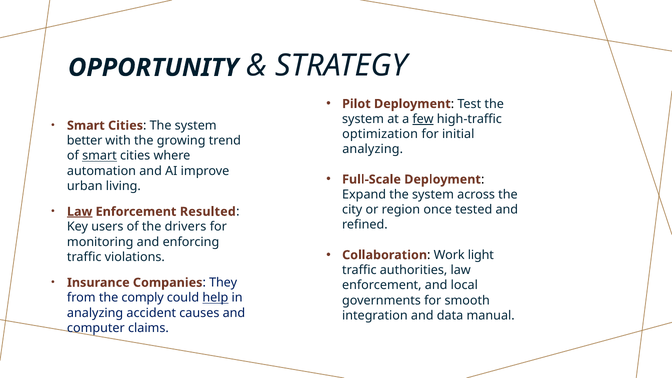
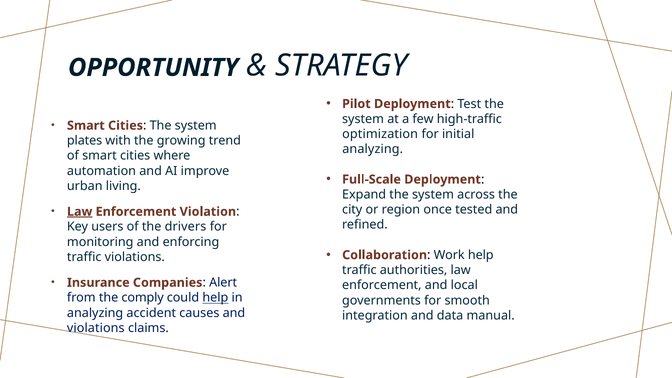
few underline: present -> none
better: better -> plates
smart at (99, 156) underline: present -> none
Resulted: Resulted -> Violation
Work light: light -> help
They: They -> Alert
computer at (96, 328): computer -> violations
